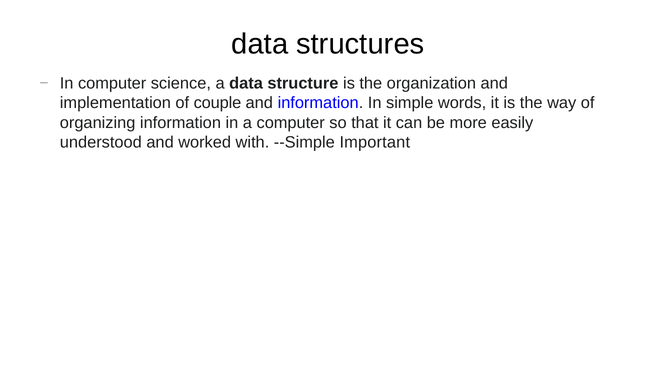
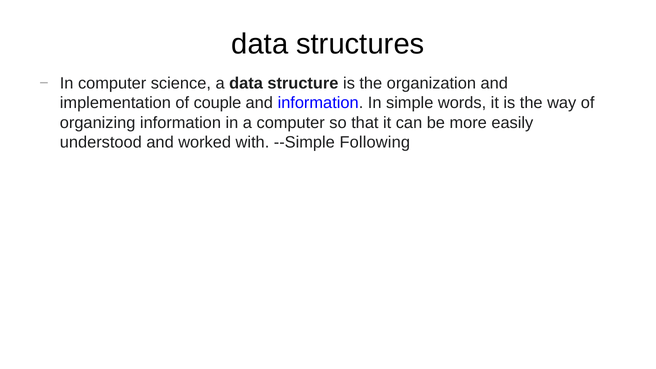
Important: Important -> Following
